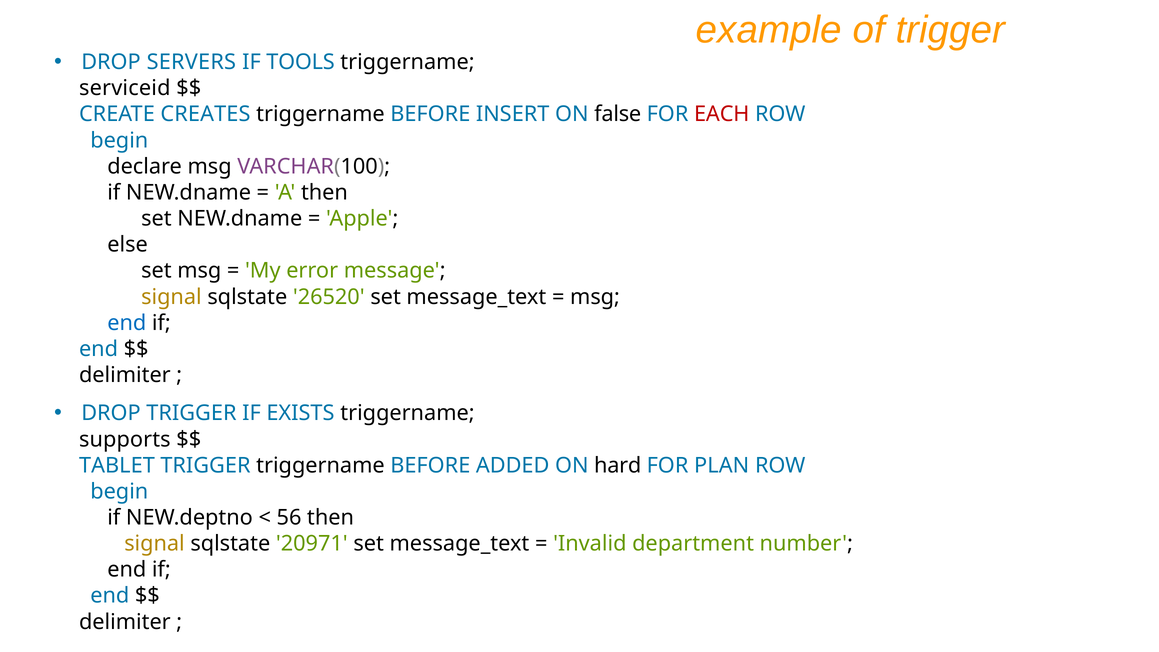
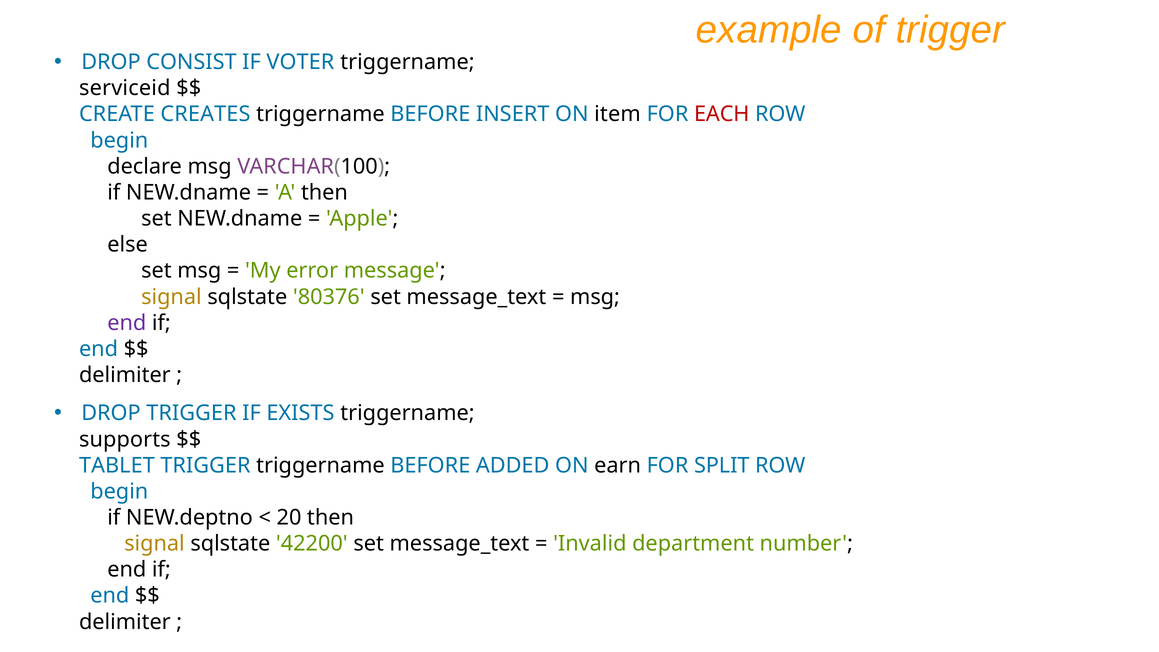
SERVERS: SERVERS -> CONSIST
TOOLS: TOOLS -> VOTER
false: false -> item
26520: 26520 -> 80376
end at (127, 323) colour: blue -> purple
hard: hard -> earn
PLAN: PLAN -> SPLIT
56: 56 -> 20
20971: 20971 -> 42200
